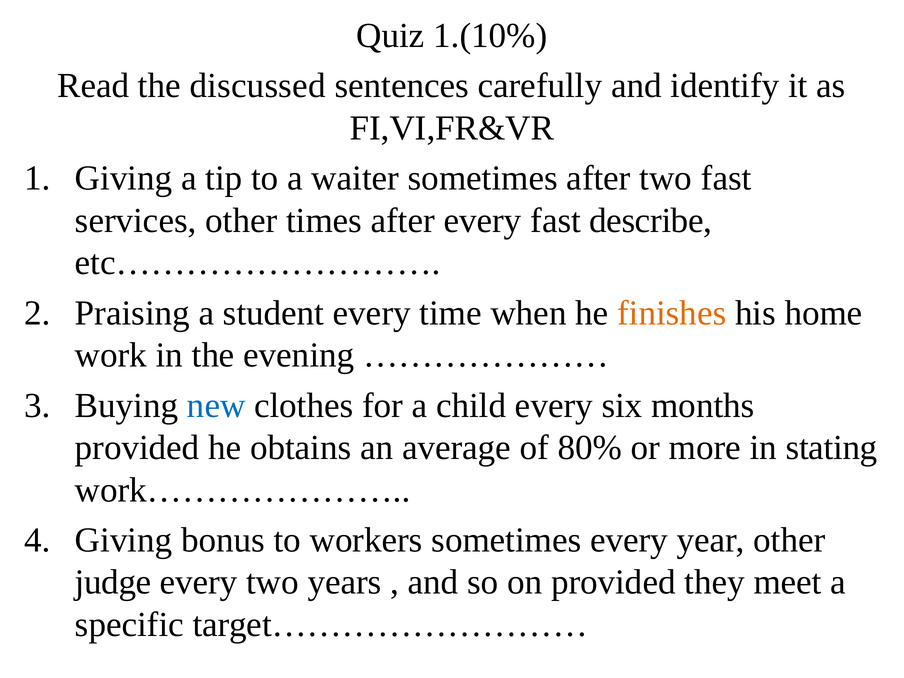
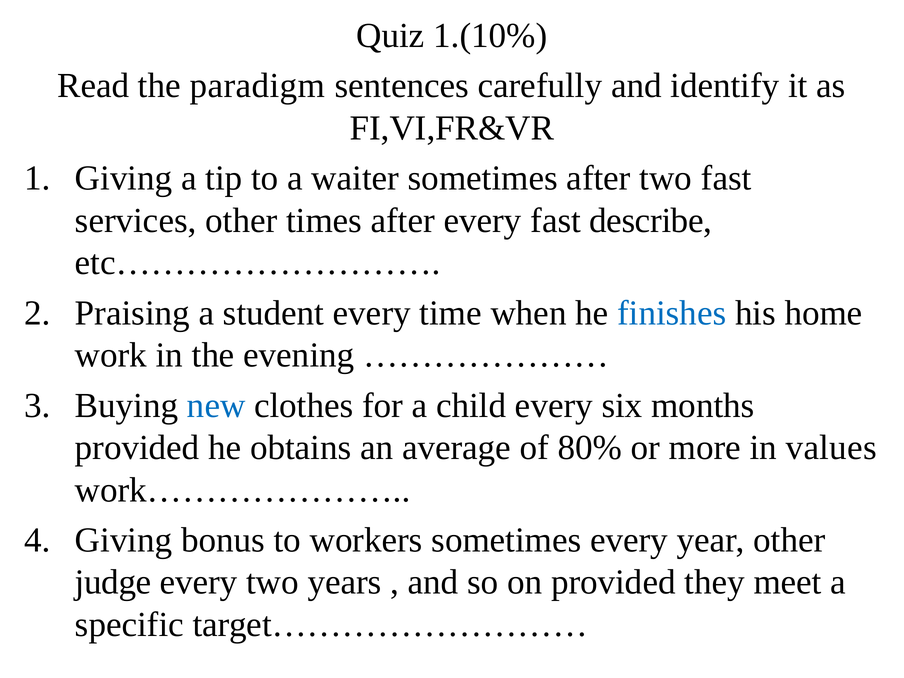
discussed: discussed -> paradigm
finishes colour: orange -> blue
stating: stating -> values
